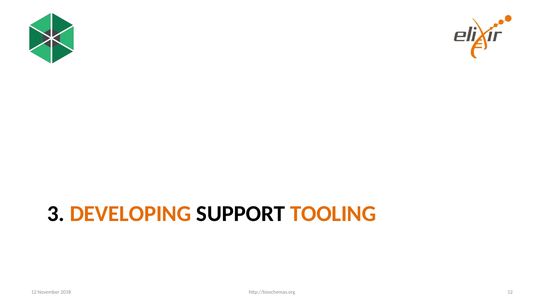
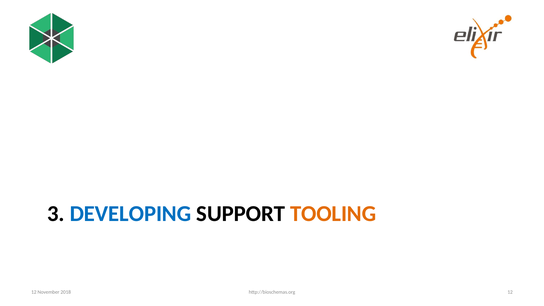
DEVELOPING colour: orange -> blue
